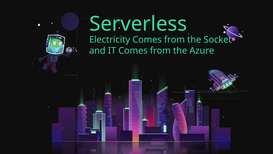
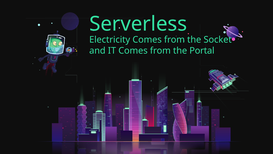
Azure: Azure -> Portal
